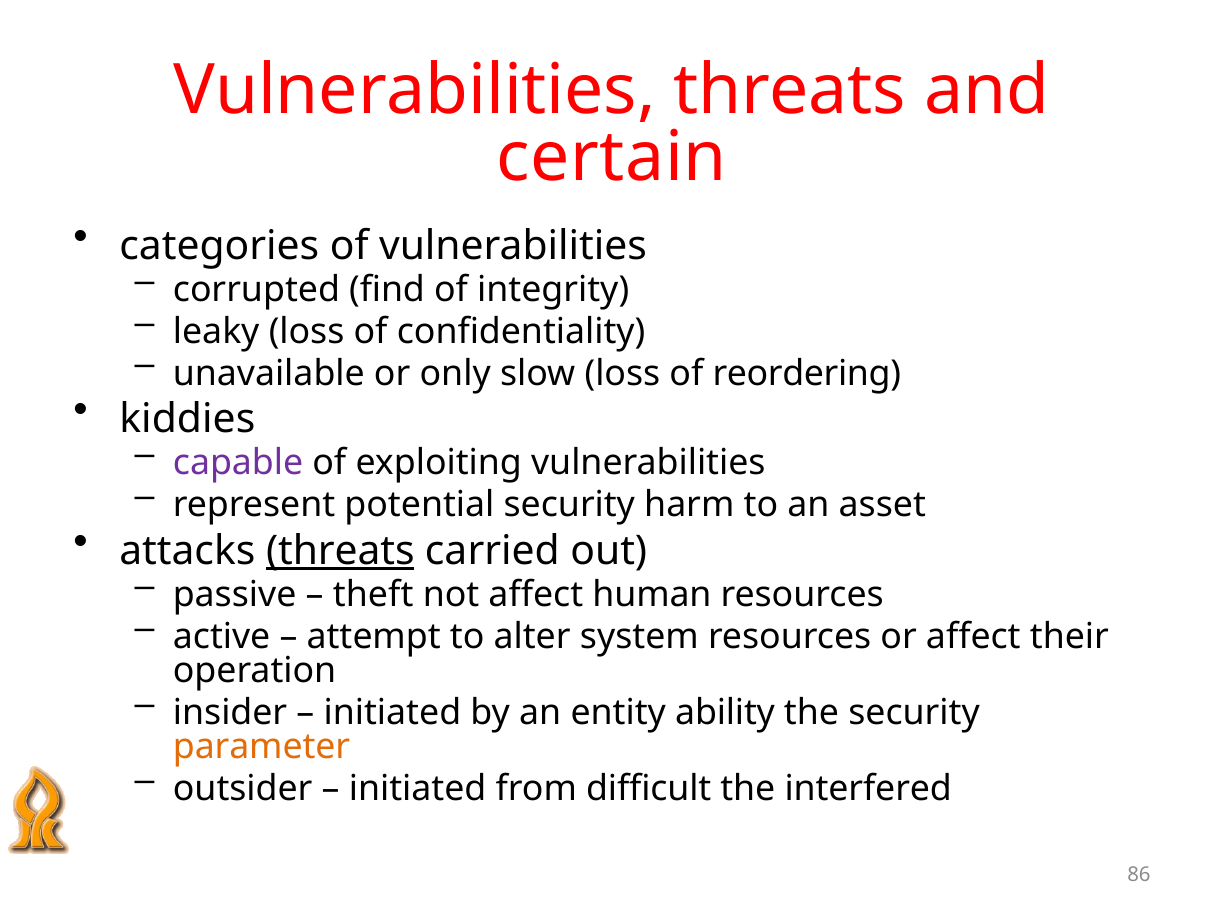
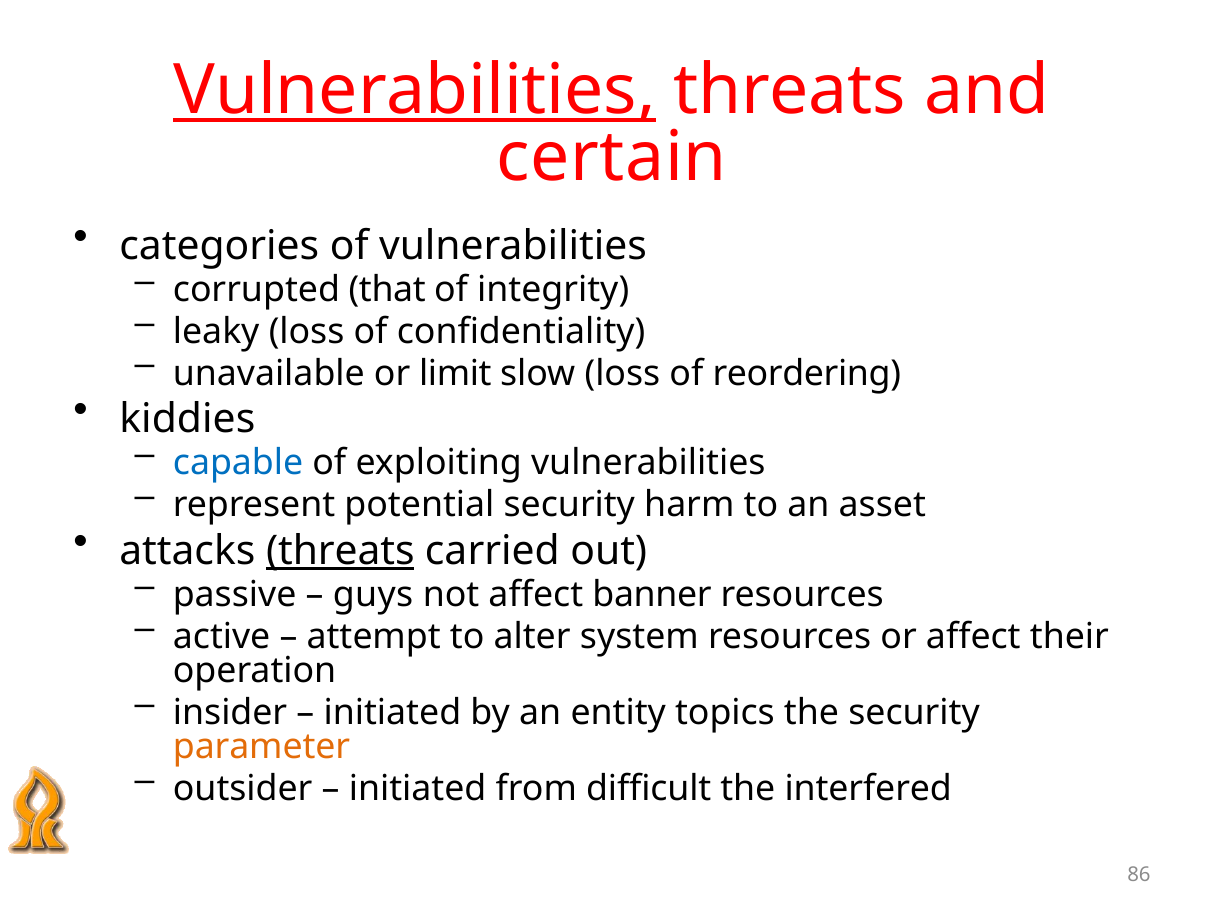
Vulnerabilities at (415, 90) underline: none -> present
find: find -> that
only: only -> limit
capable colour: purple -> blue
theft: theft -> guys
human: human -> banner
ability: ability -> topics
